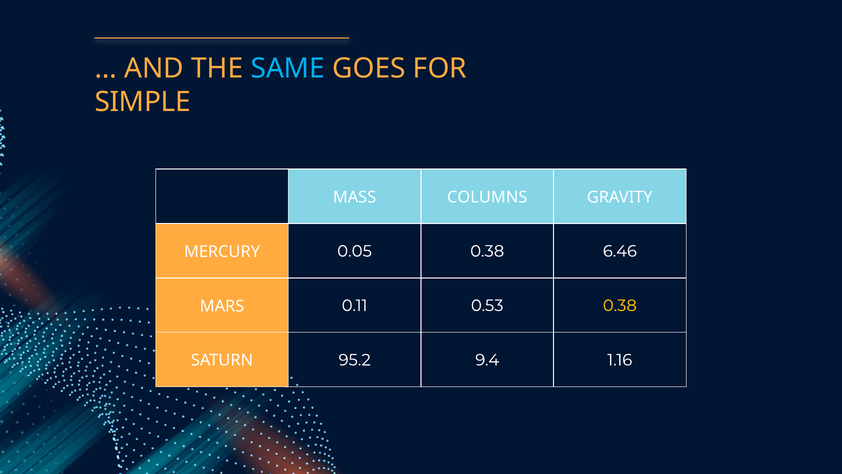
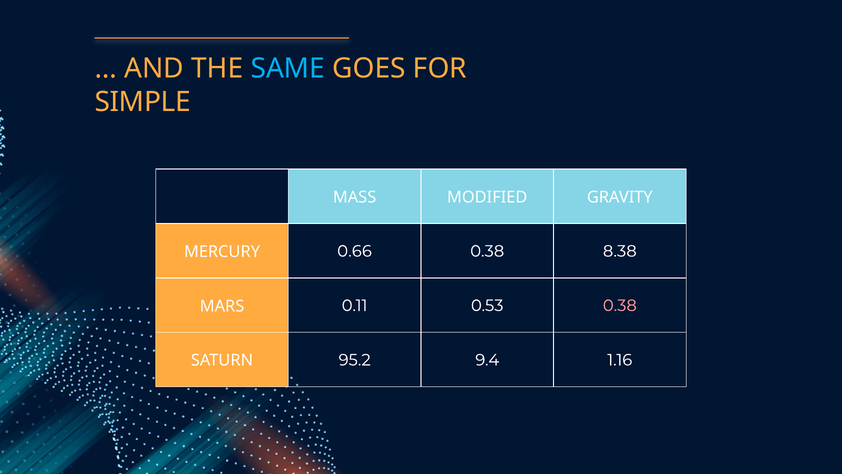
COLUMNS: COLUMNS -> MODIFIED
0.05: 0.05 -> 0.66
6.46: 6.46 -> 8.38
0.38 at (620, 305) colour: yellow -> pink
